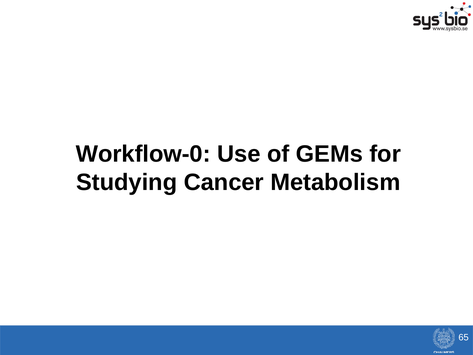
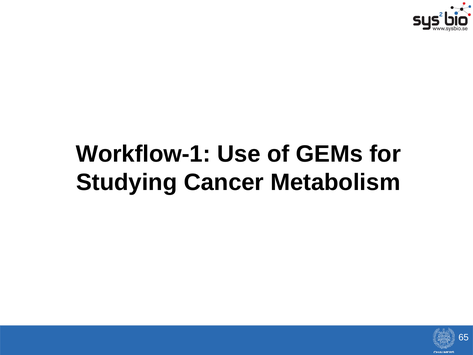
Workflow-0: Workflow-0 -> Workflow-1
